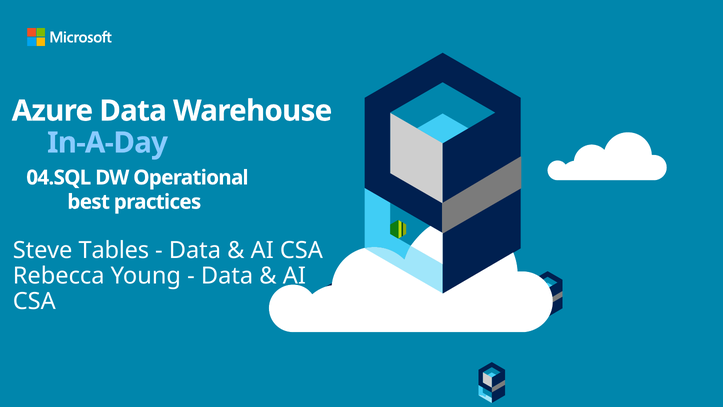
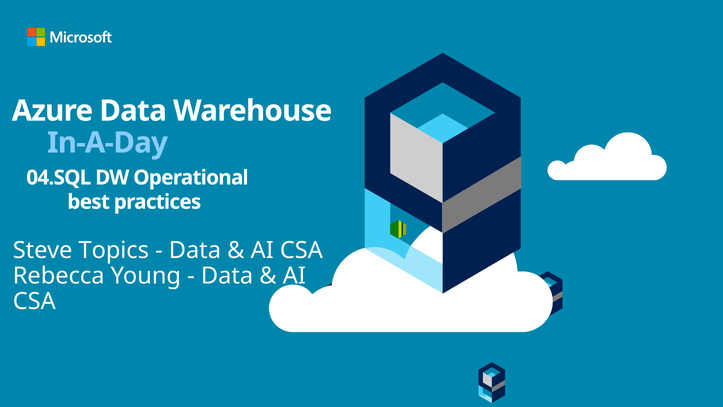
Tables: Tables -> Topics
